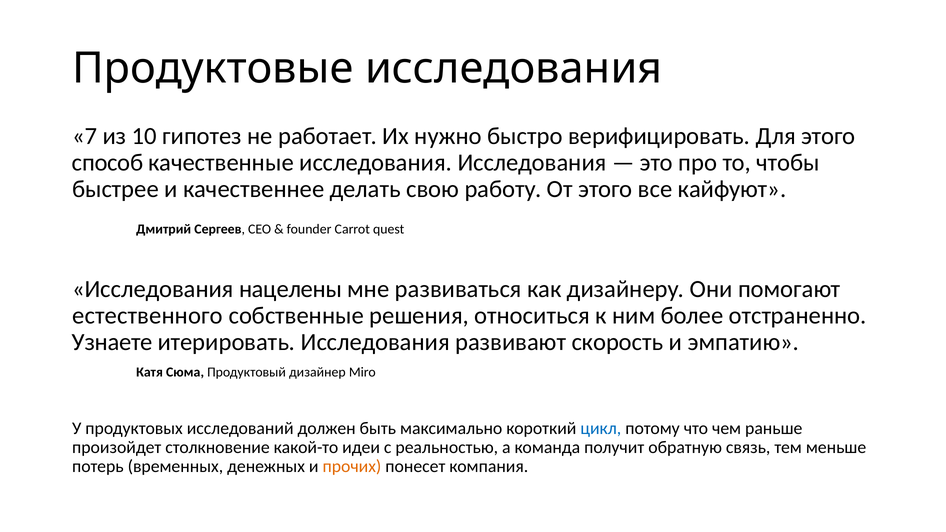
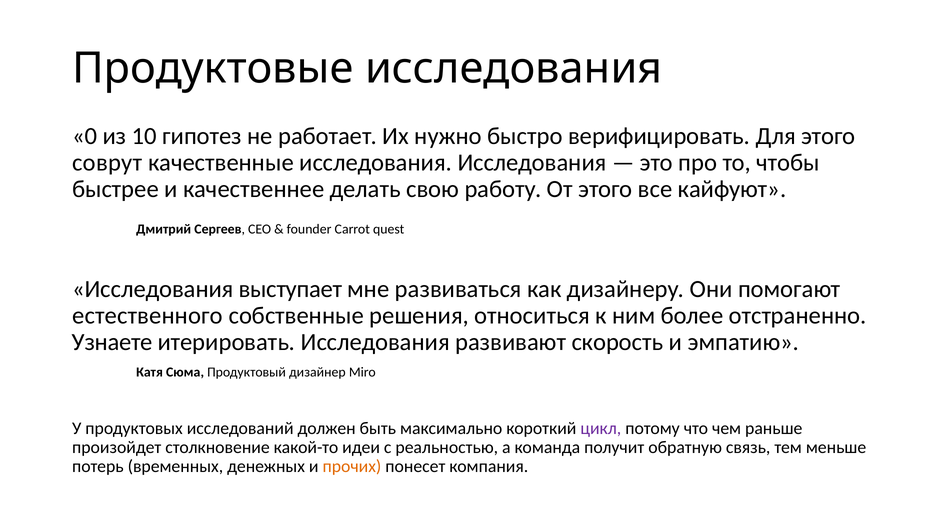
7: 7 -> 0
способ: способ -> соврут
нацелены: нацелены -> выступает
цикл colour: blue -> purple
